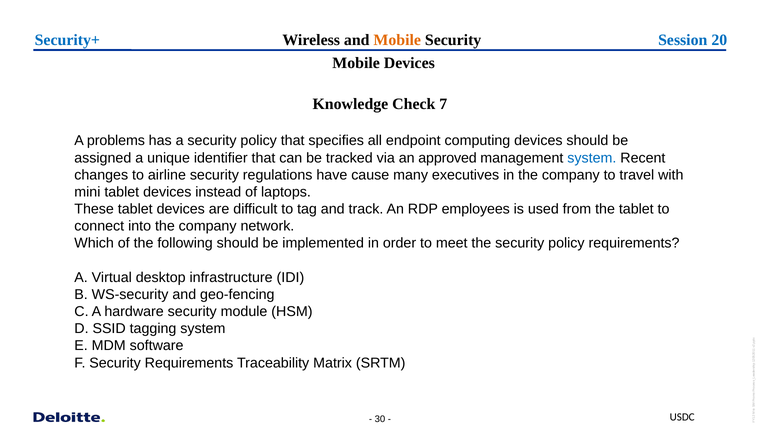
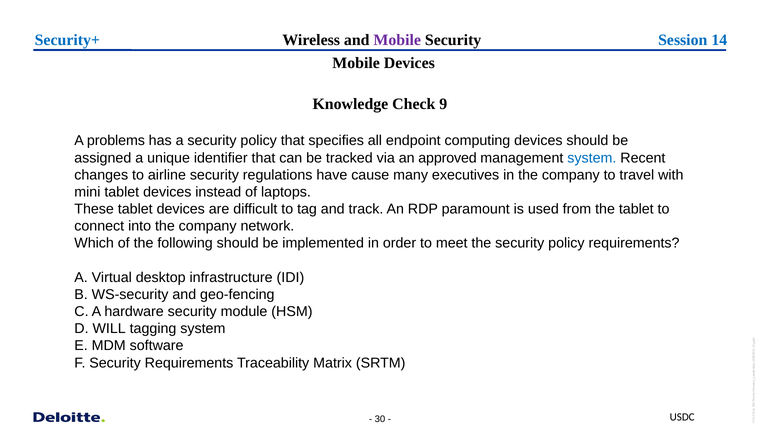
Mobile at (397, 40) colour: orange -> purple
20: 20 -> 14
7: 7 -> 9
employees: employees -> paramount
SSID: SSID -> WILL
